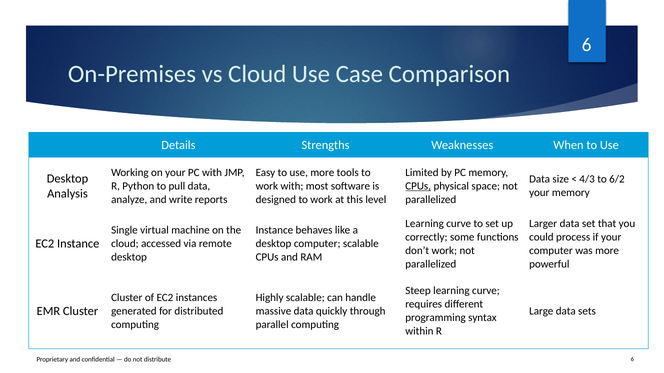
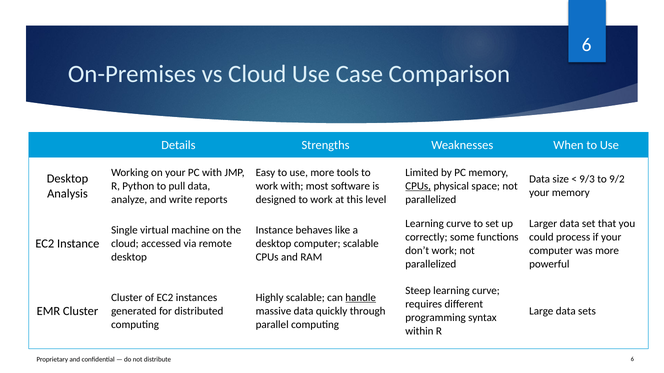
4/3: 4/3 -> 9/3
6/2: 6/2 -> 9/2
handle underline: none -> present
